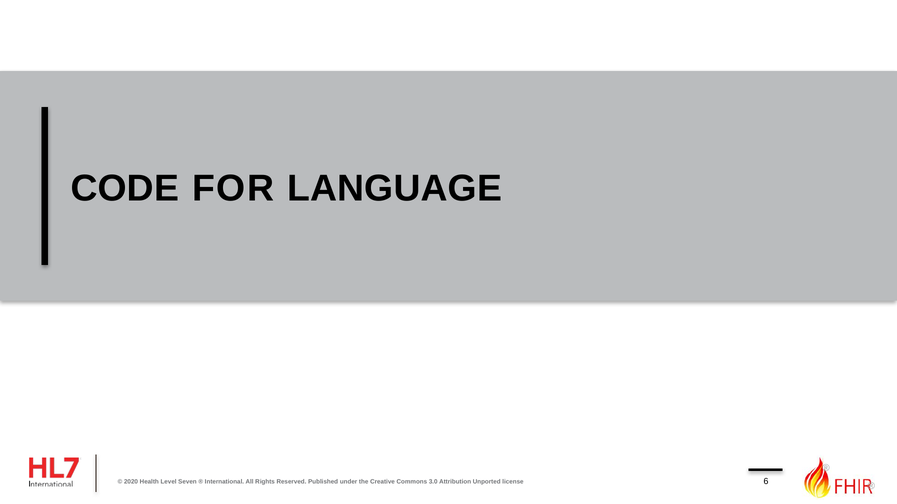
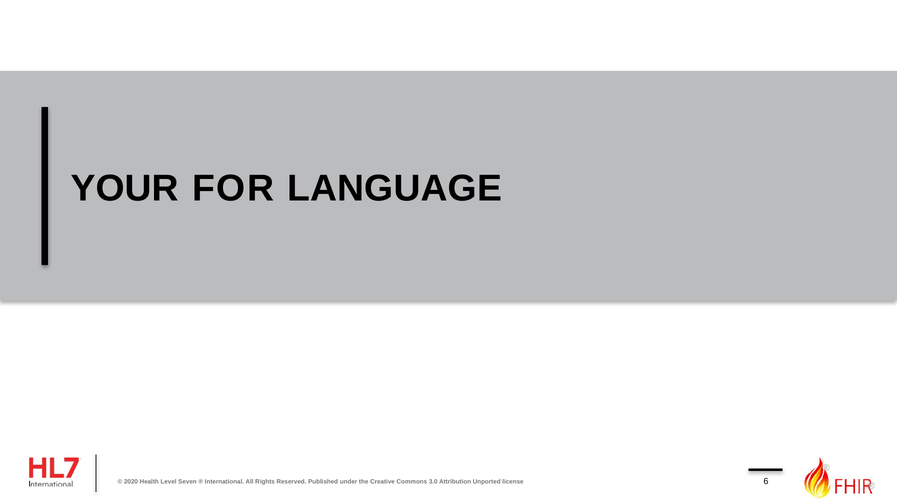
CODE: CODE -> YOUR
